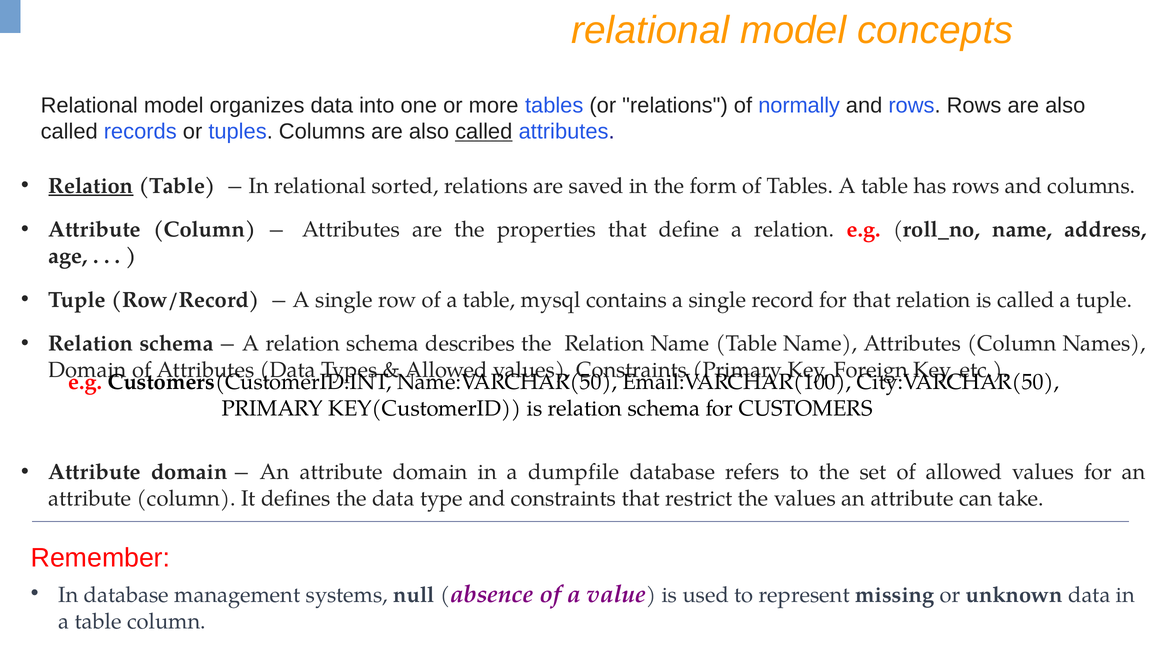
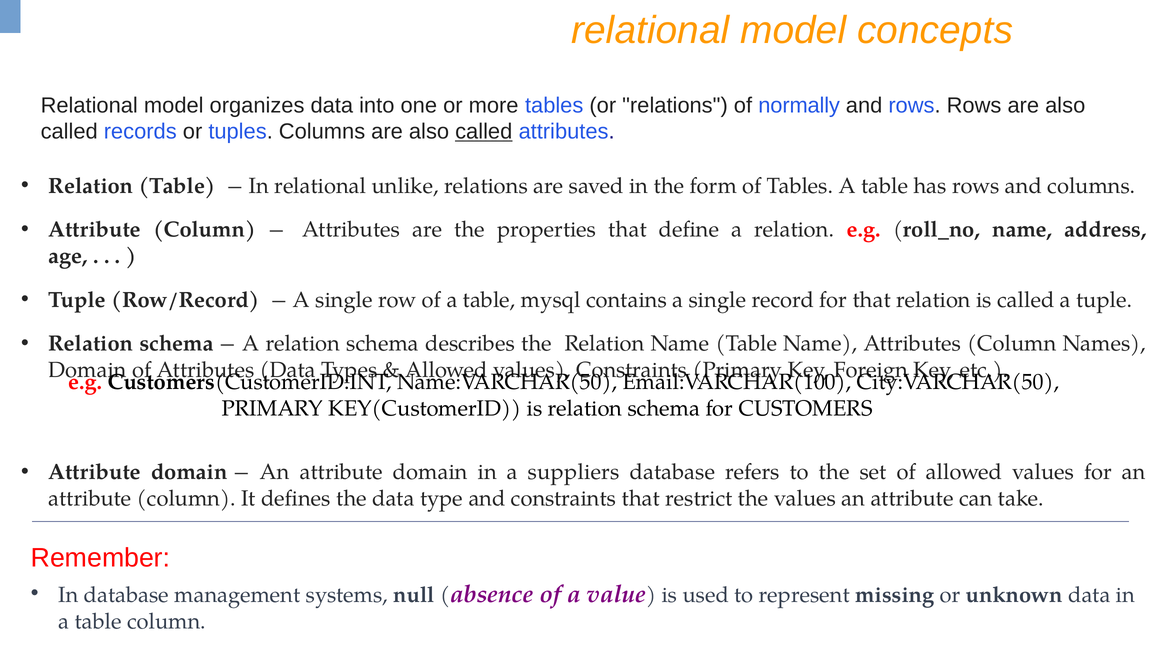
Relation at (91, 186) underline: present -> none
sorted: sorted -> unlike
dumpfile: dumpfile -> suppliers
